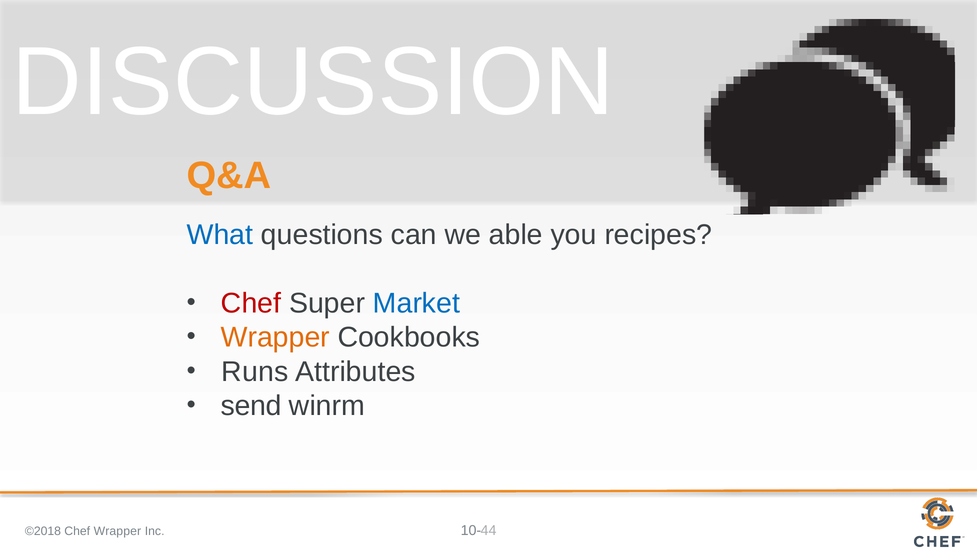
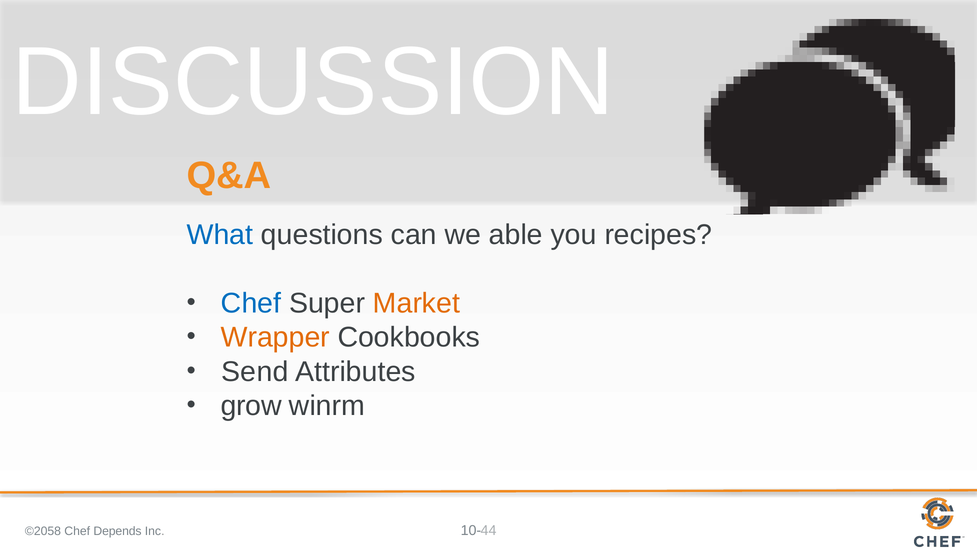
Chef at (251, 304) colour: red -> blue
Market colour: blue -> orange
Runs: Runs -> Send
send: send -> grow
©2018: ©2018 -> ©2058
Chef Wrapper: Wrapper -> Depends
